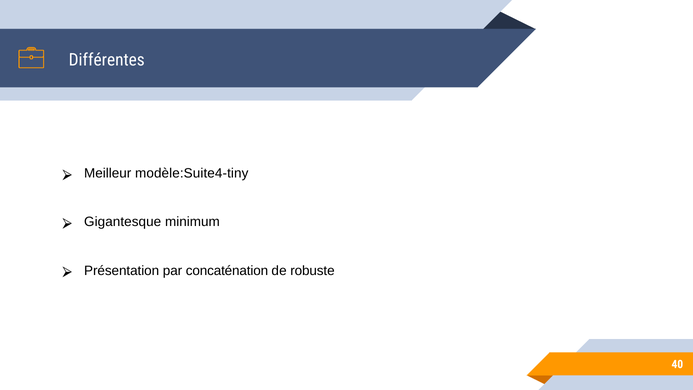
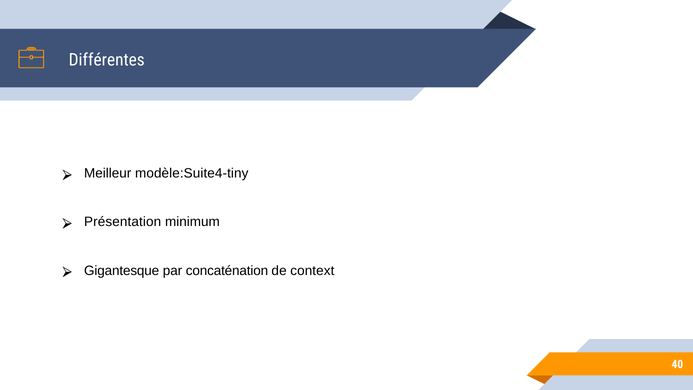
Gigantesque: Gigantesque -> Présentation
Présentation: Présentation -> Gigantesque
robuste: robuste -> context
